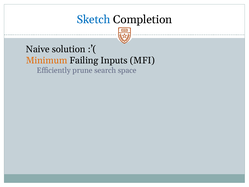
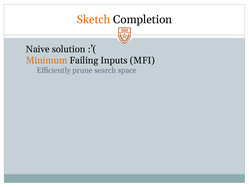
Sketch colour: blue -> orange
